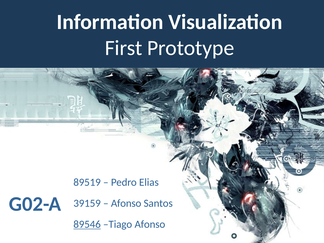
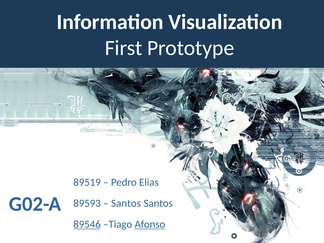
39159: 39159 -> 89593
Afonso at (126, 203): Afonso -> Santos
Afonso at (150, 224) underline: none -> present
